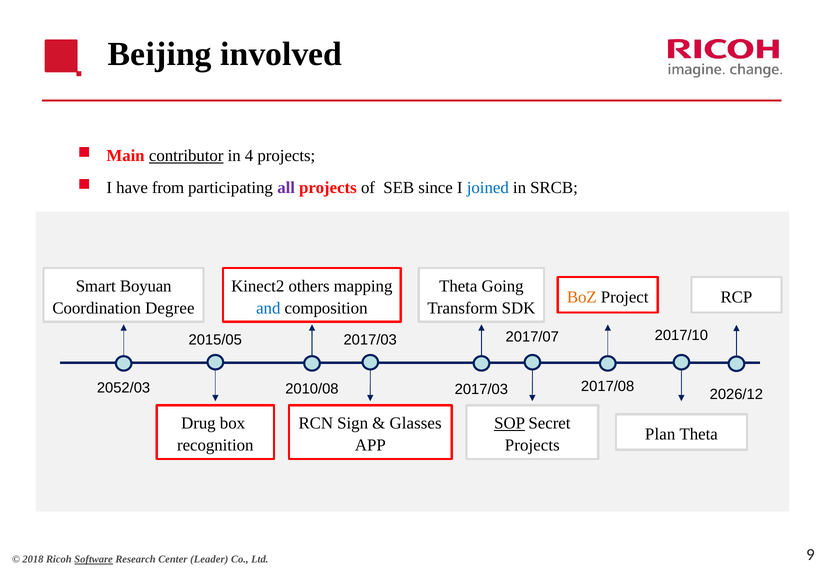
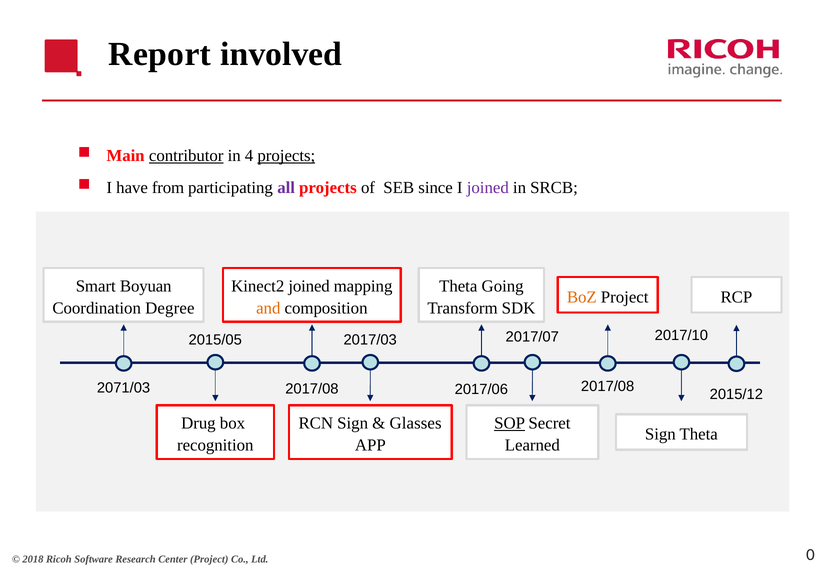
Beijing: Beijing -> Report
projects at (286, 156) underline: none -> present
joined at (488, 187) colour: blue -> purple
Kinect2 others: others -> joined
and colour: blue -> orange
2052/03: 2052/03 -> 2071/03
2010/08 at (312, 389): 2010/08 -> 2017/08
2017/03 at (481, 389): 2017/03 -> 2017/06
2026/12: 2026/12 -> 2015/12
Plan at (660, 434): Plan -> Sign
Projects at (532, 445): Projects -> Learned
Software underline: present -> none
Center Leader: Leader -> Project
9: 9 -> 0
